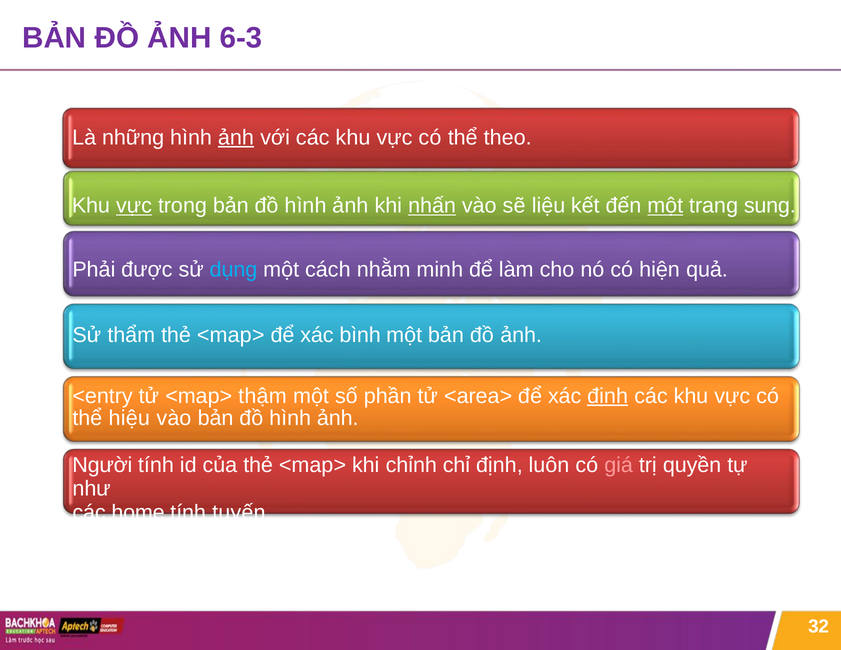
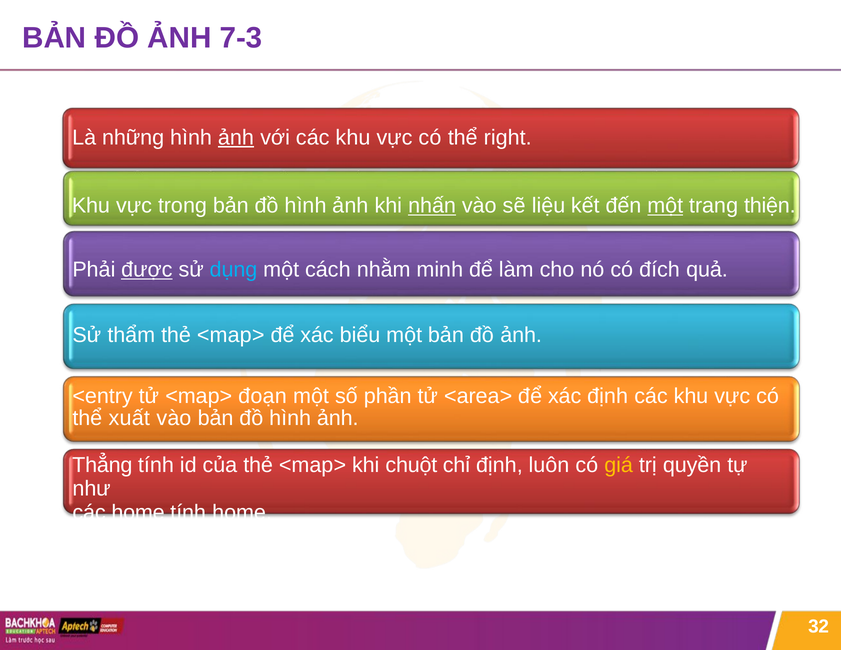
6-3: 6-3 -> 7-3
theo: theo -> right
vực at (134, 206) underline: present -> none
sung: sung -> thiện
được underline: none -> present
hiện: hiện -> đích
bình: bình -> biểu
thậm: thậm -> đoạn
định at (608, 396) underline: present -> none
hiệu: hiệu -> xuất
Người: Người -> Thẳng
chỉnh: chỉnh -> chuột
giá colour: pink -> yellow
tính tuyến: tuyến -> home
